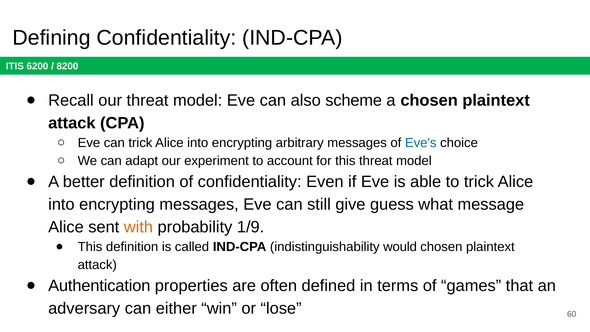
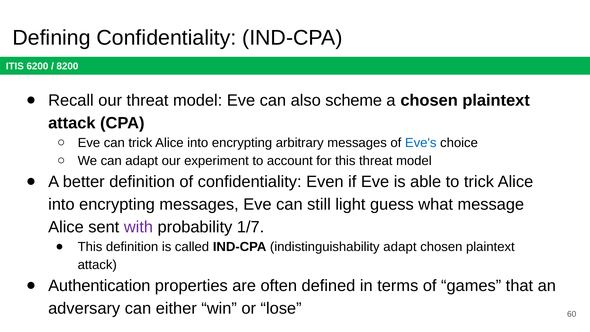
give: give -> light
with colour: orange -> purple
1/9: 1/9 -> 1/7
indistinguishability would: would -> adapt
